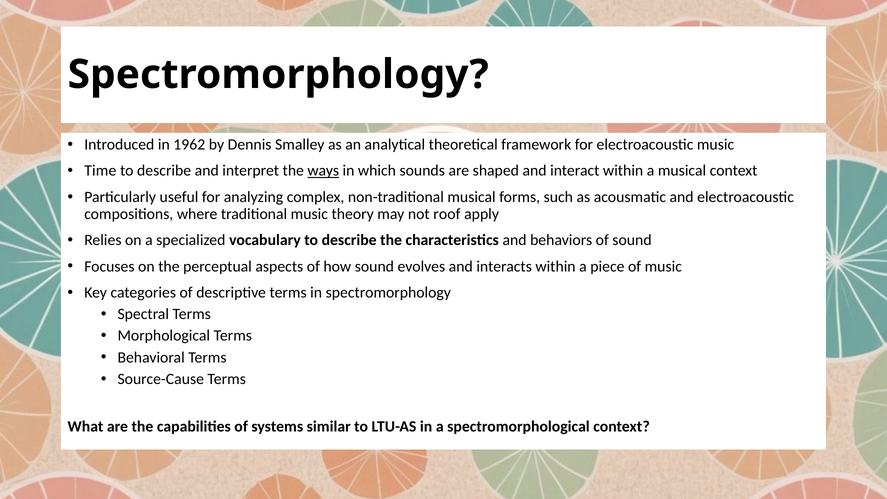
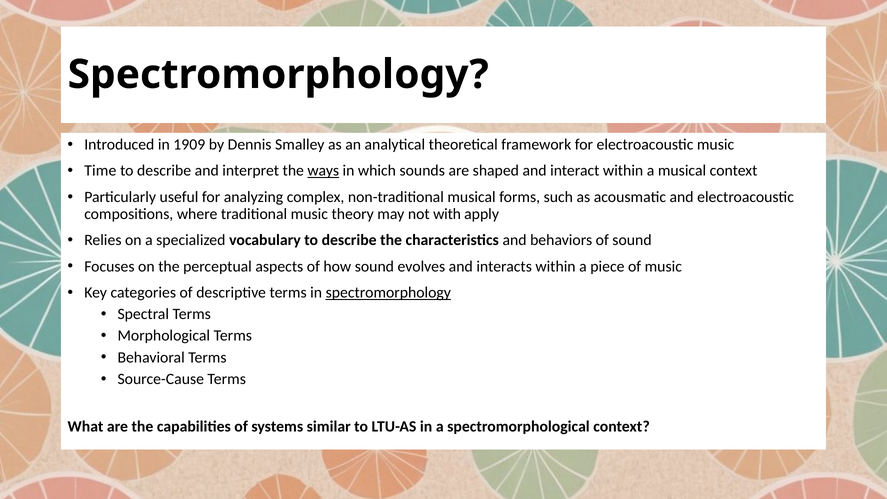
1962: 1962 -> 1909
roof: roof -> with
spectromorphology at (388, 293) underline: none -> present
